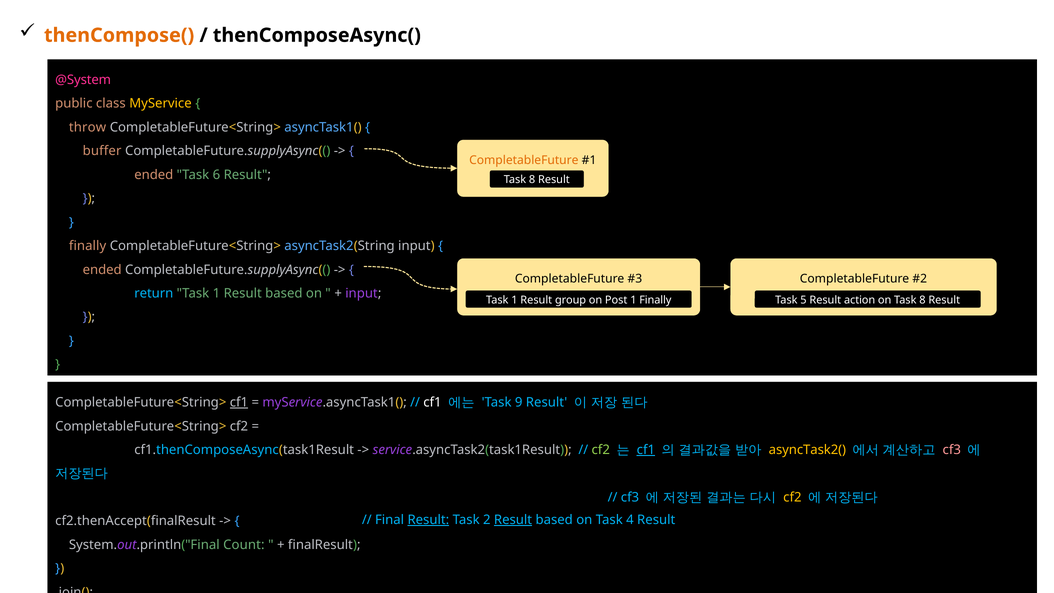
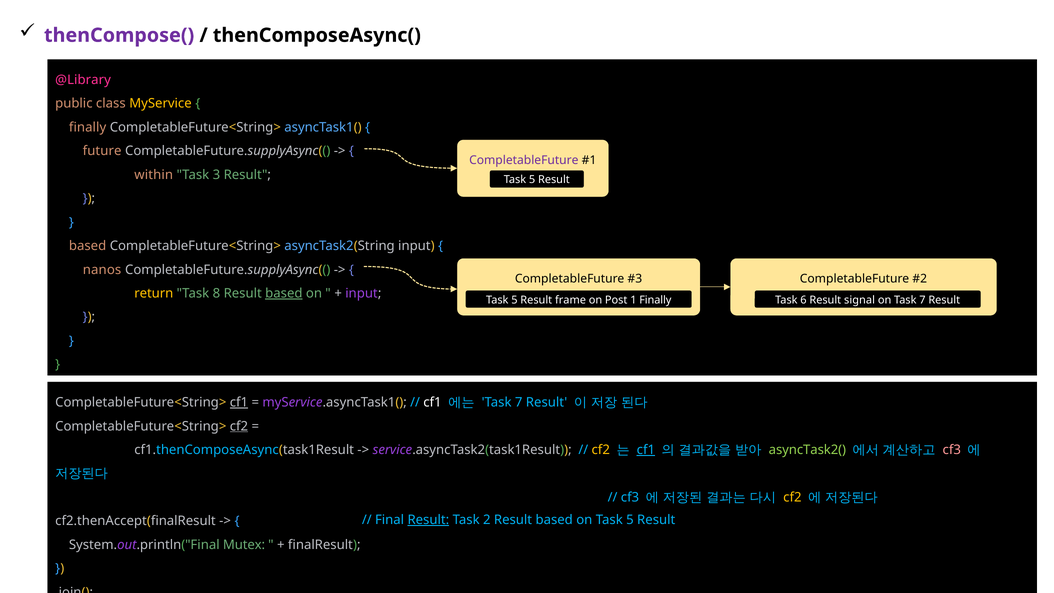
thenCompose( colour: orange -> purple
@System: @System -> @Library
throw at (88, 127): throw -> finally
buffer: buffer -> future
CompletableFuture at (524, 160) colour: orange -> purple
ended at (154, 175): ended -> within
6: 6 -> 3
8 at (532, 180): 8 -> 5
finally at (88, 246): finally -> based
ended at (102, 270): ended -> nanos
return colour: light blue -> yellow
1 at (216, 293): 1 -> 8
based at (284, 293) underline: none -> present
1 at (514, 300): 1 -> 5
group: group -> frame
5: 5 -> 6
action: action -> signal
on Task 8: 8 -> 7
9 at (519, 402): 9 -> 7
cf2 at (239, 426) underline: none -> present
cf2 at (601, 450) colour: light green -> yellow
asyncTask2( colour: yellow -> light green
Result at (513, 520) underline: present -> none
on Task 4: 4 -> 5
Count: Count -> Mutex
